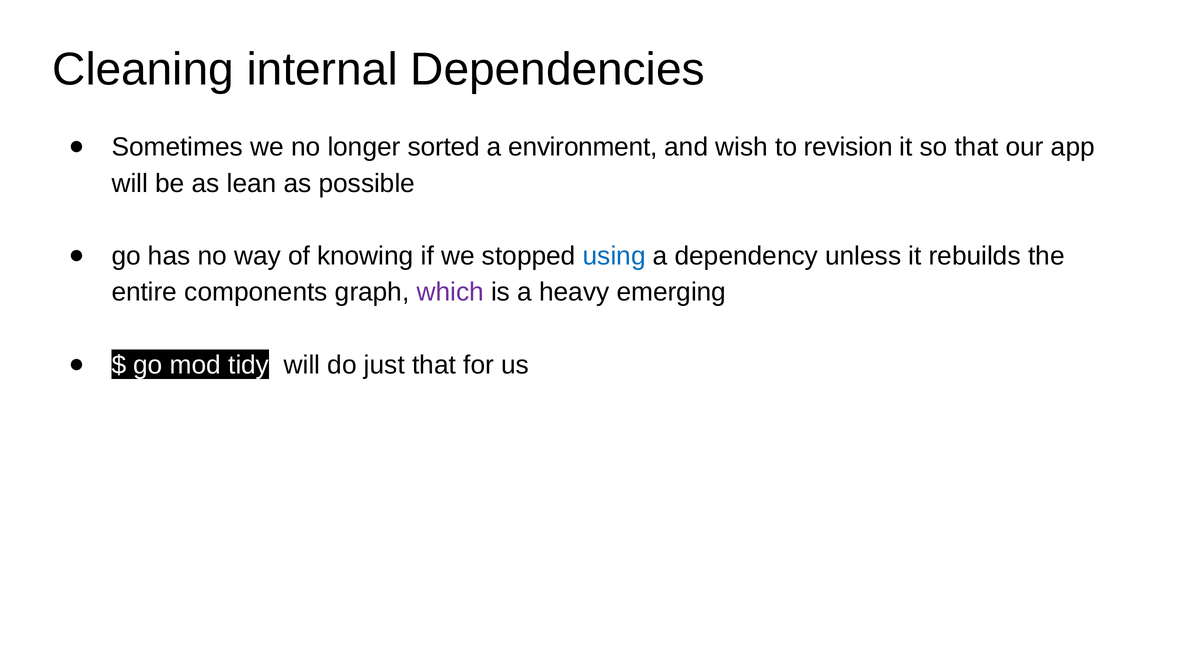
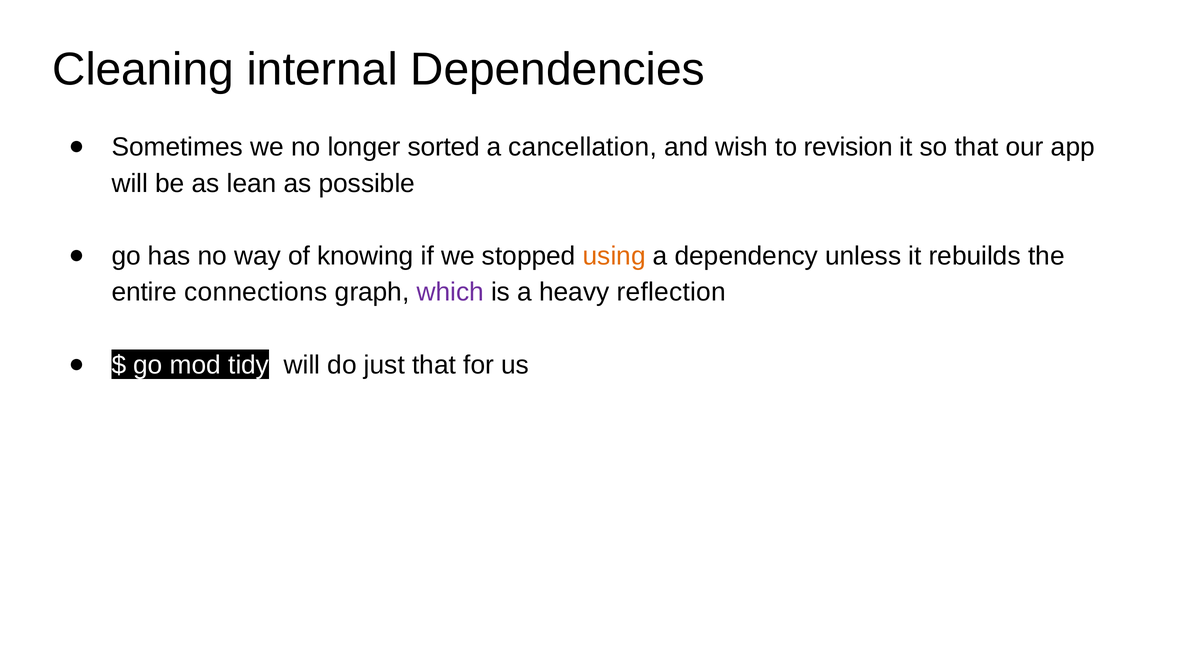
environment: environment -> cancellation
using colour: blue -> orange
components: components -> connections
emerging: emerging -> reflection
